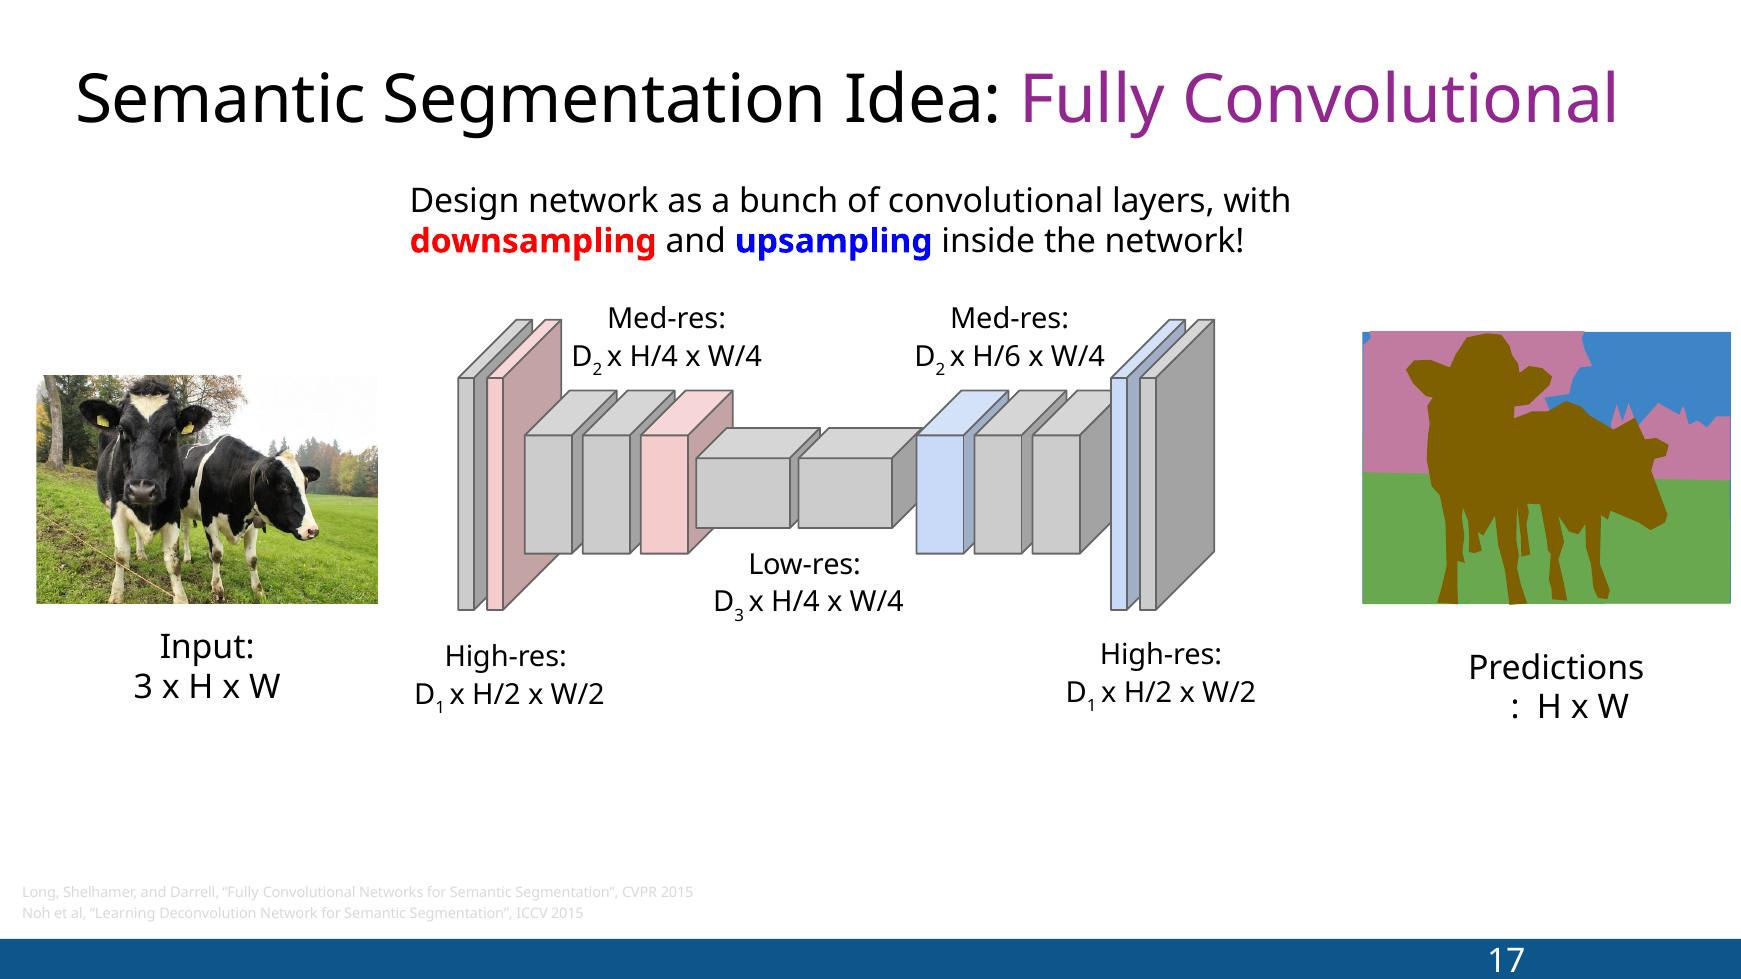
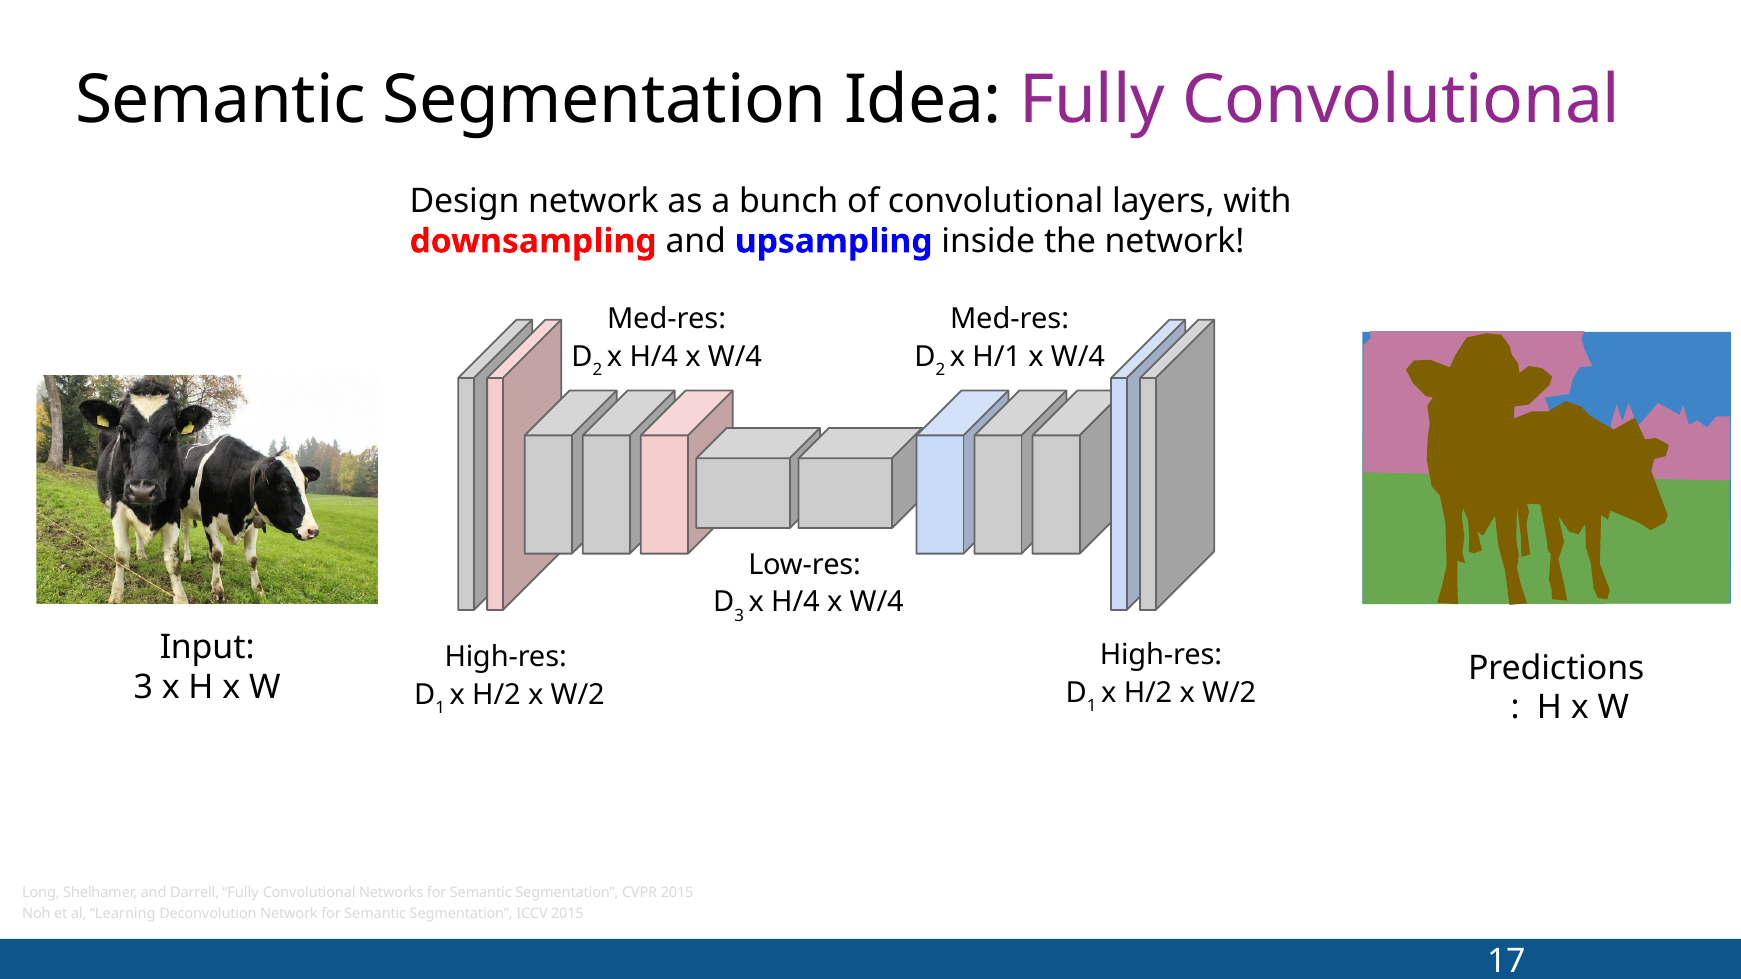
H/6: H/6 -> H/1
